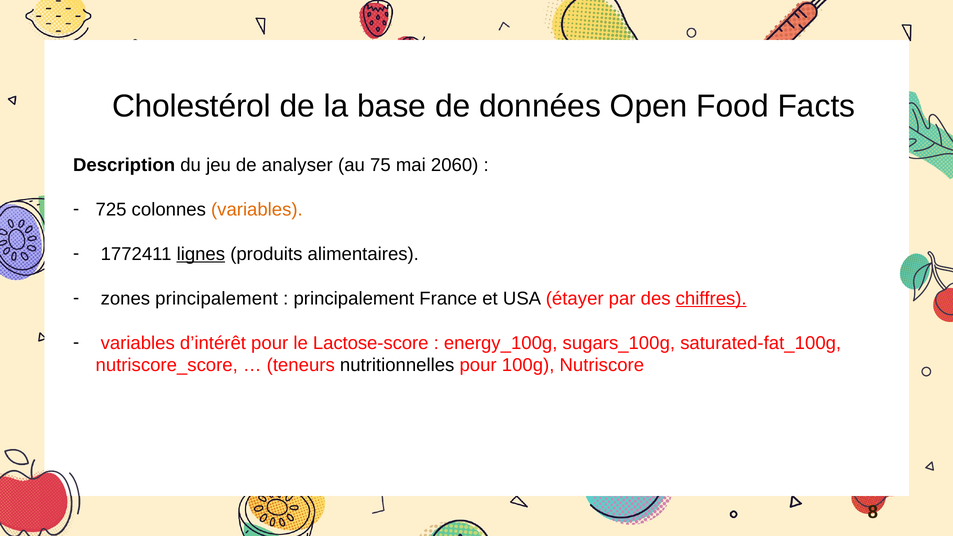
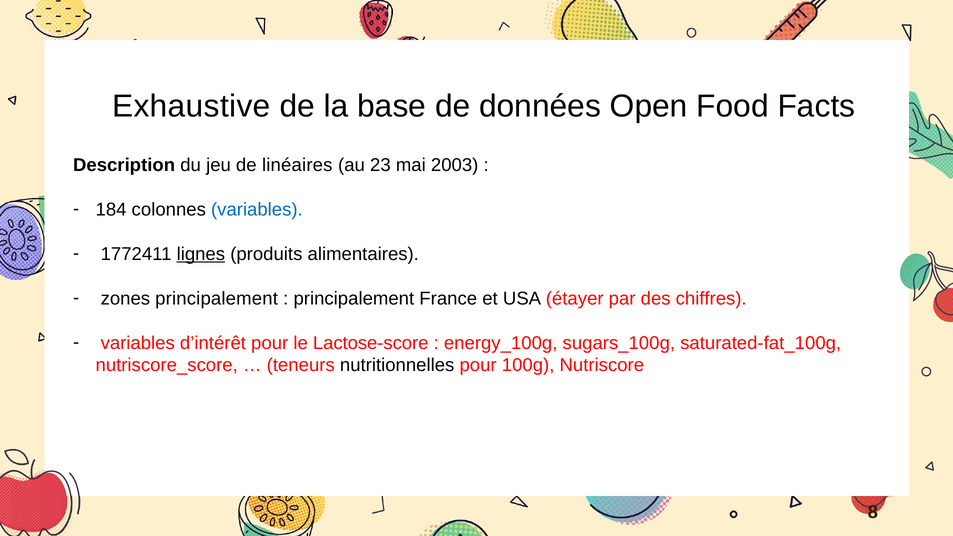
Cholestérol: Cholestérol -> Exhaustive
analyser: analyser -> linéaires
75: 75 -> 23
2060: 2060 -> 2003
725: 725 -> 184
variables at (257, 210) colour: orange -> blue
chiffres underline: present -> none
